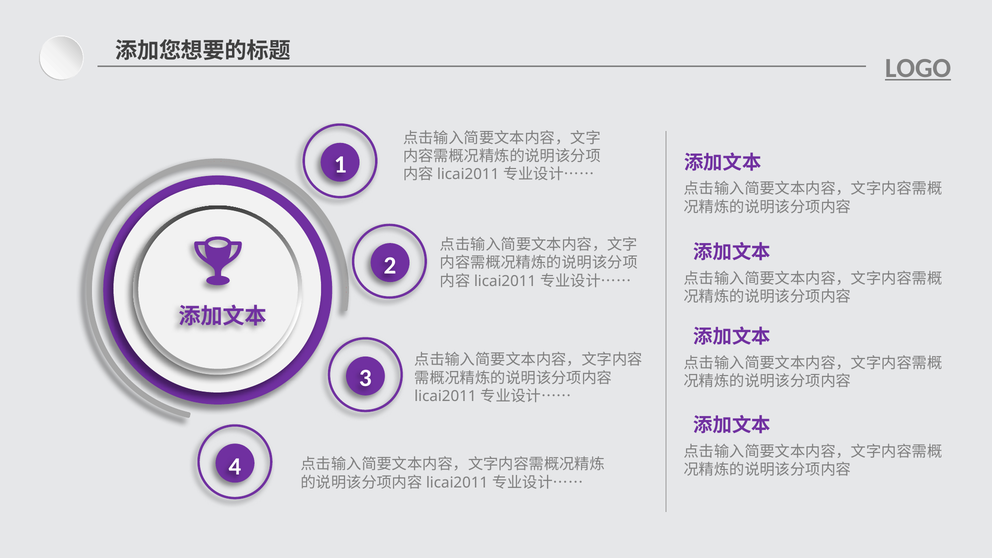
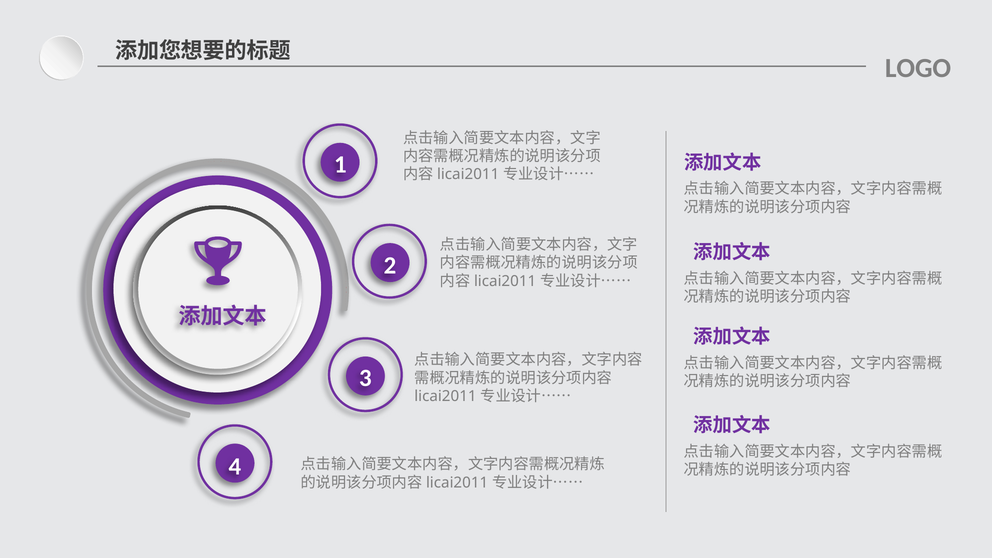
LOGO underline: present -> none
